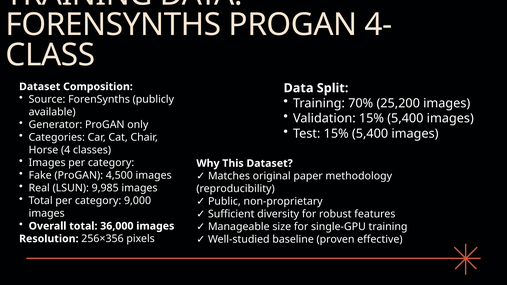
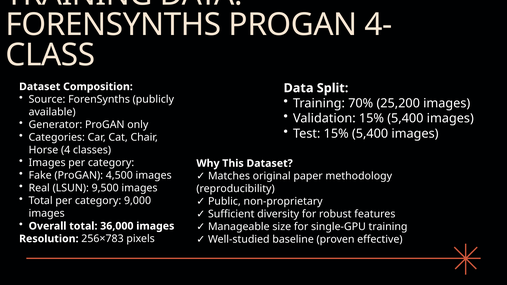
9,985: 9,985 -> 9,500
256×356: 256×356 -> 256×783
